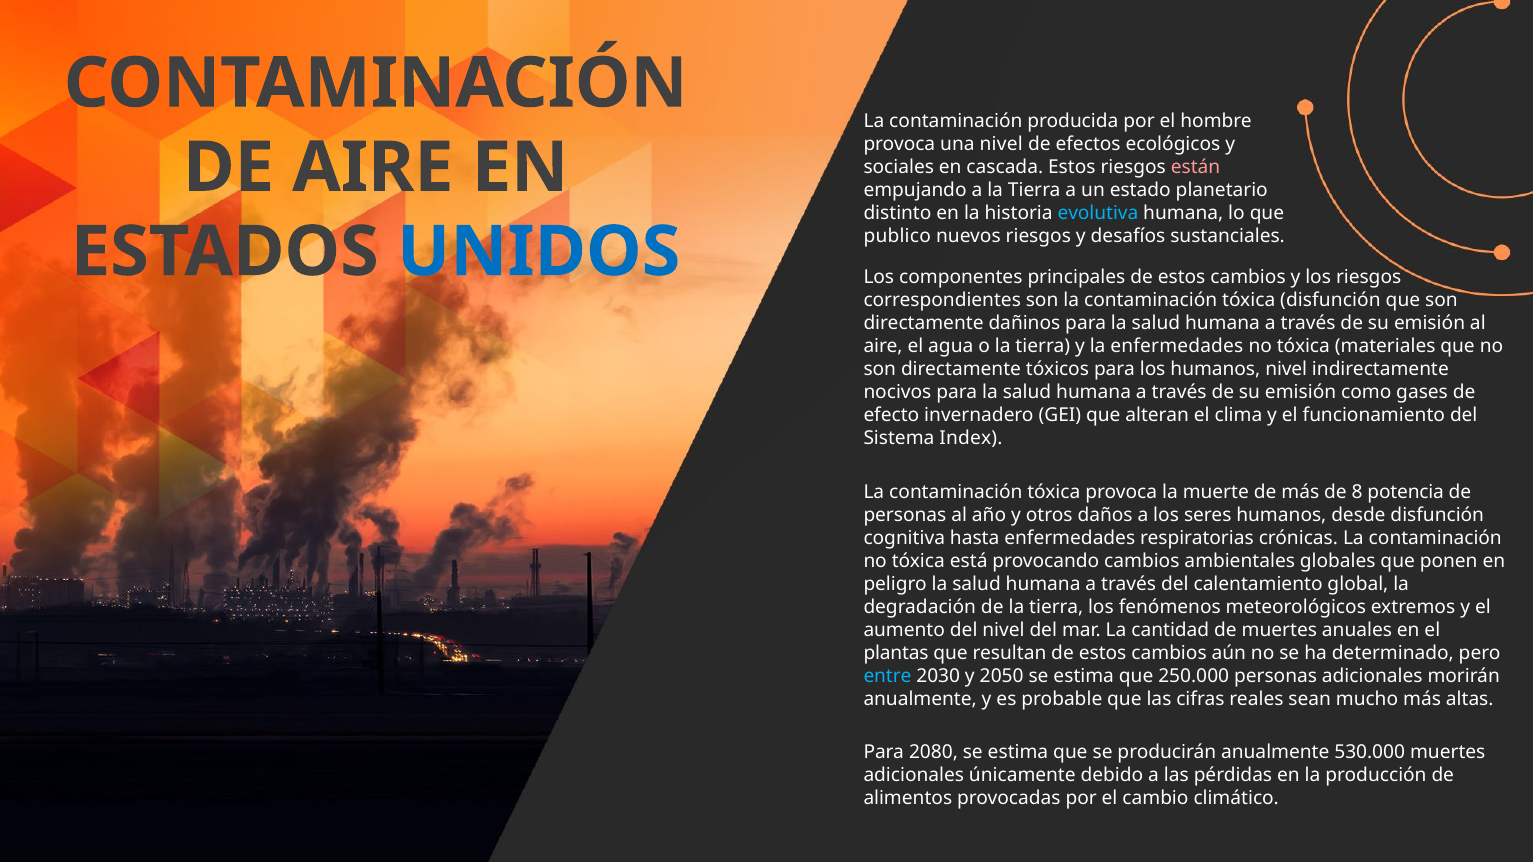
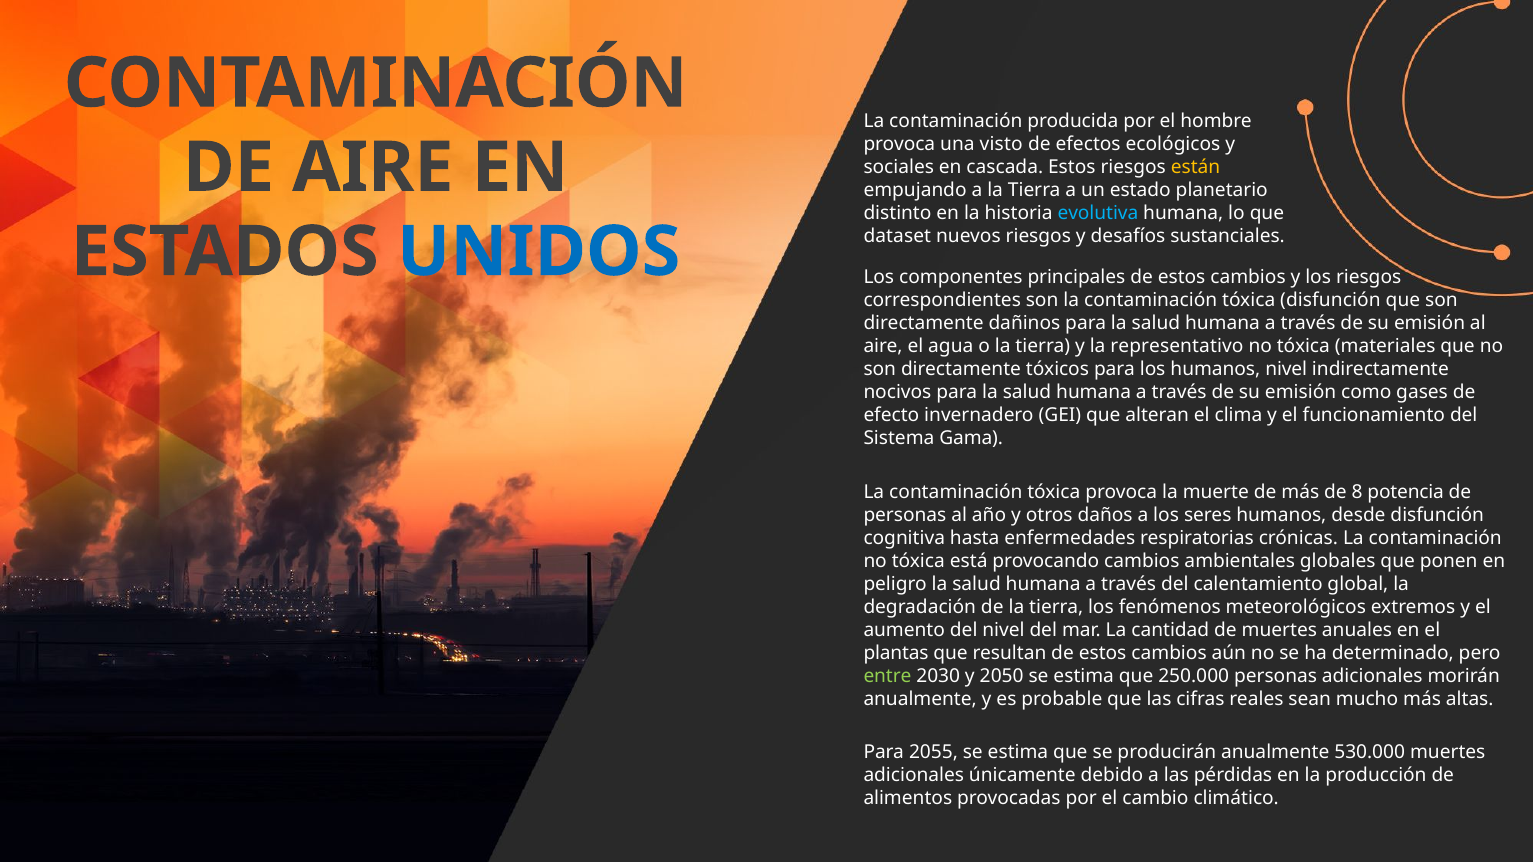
una nivel: nivel -> visto
están colour: pink -> yellow
publico: publico -> dataset
la enfermedades: enfermedades -> representativo
Index: Index -> Gama
entre colour: light blue -> light green
2080: 2080 -> 2055
